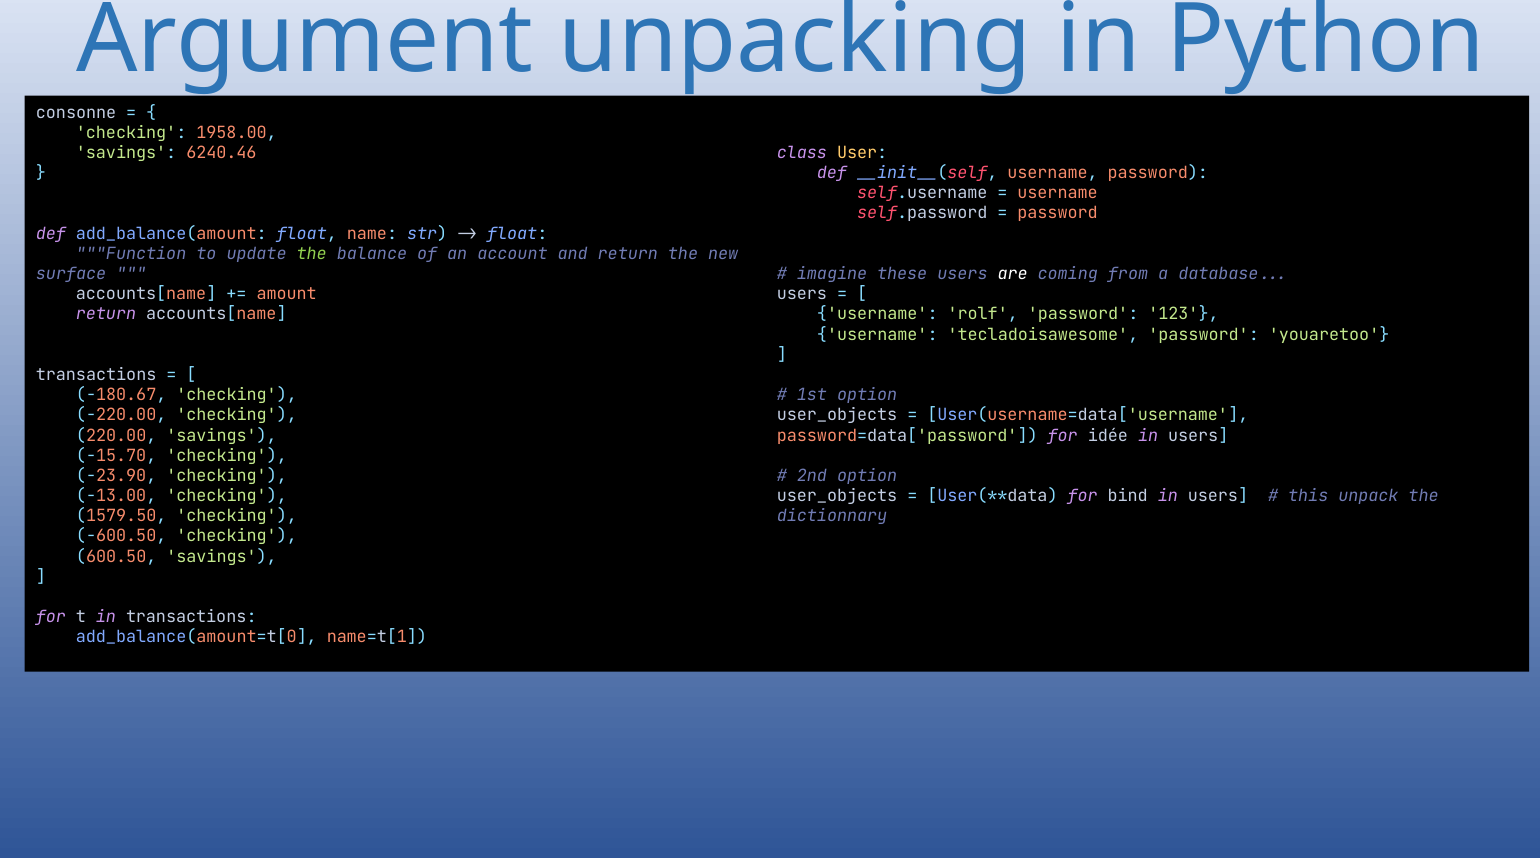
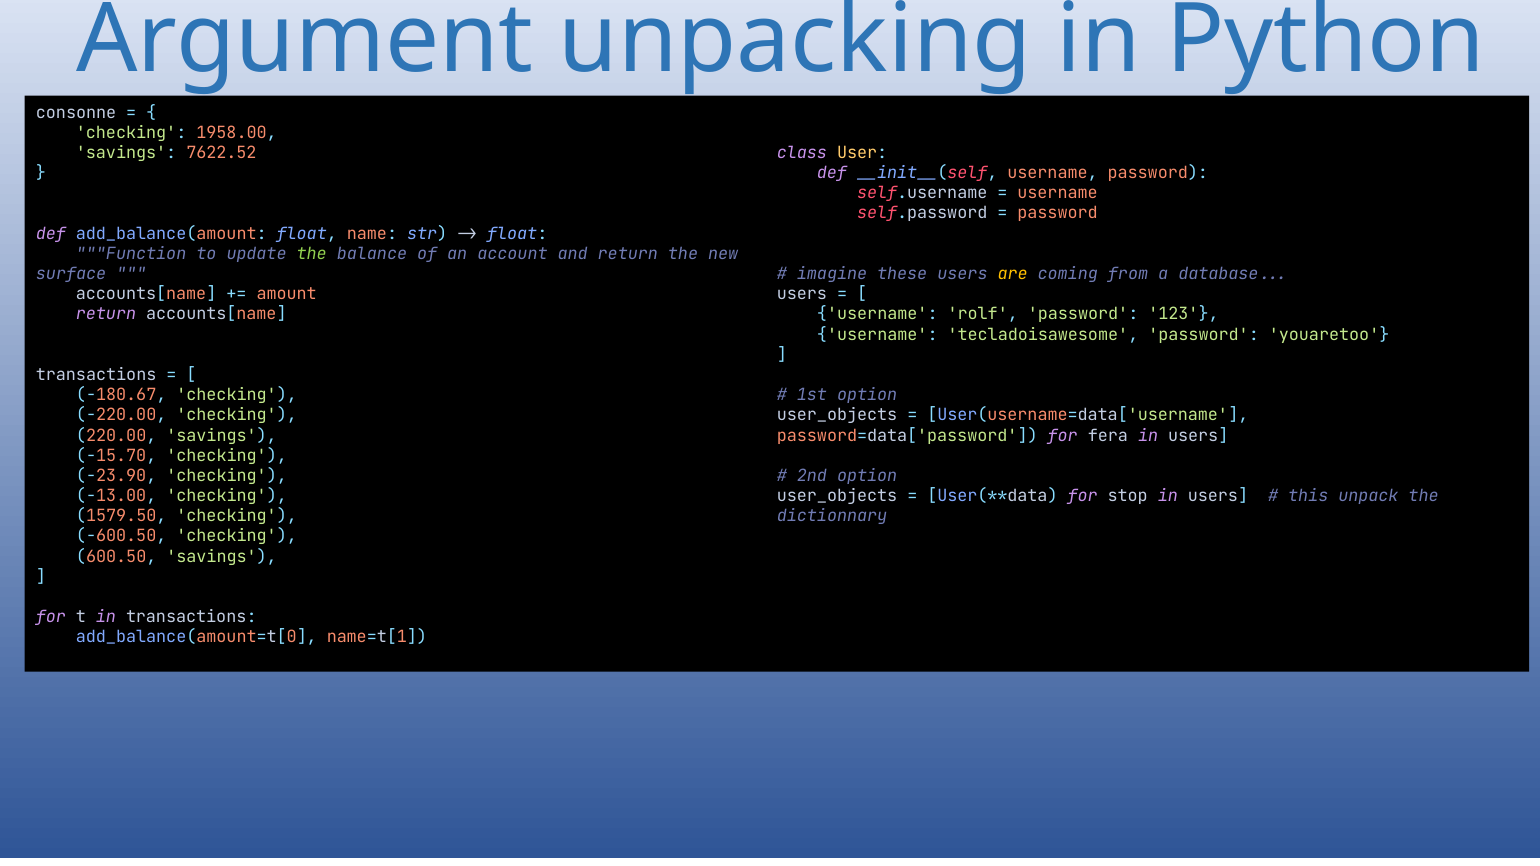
6240.46: 6240.46 -> 7622.52
are colour: white -> yellow
idée: idée -> fera
bind: bind -> stop
